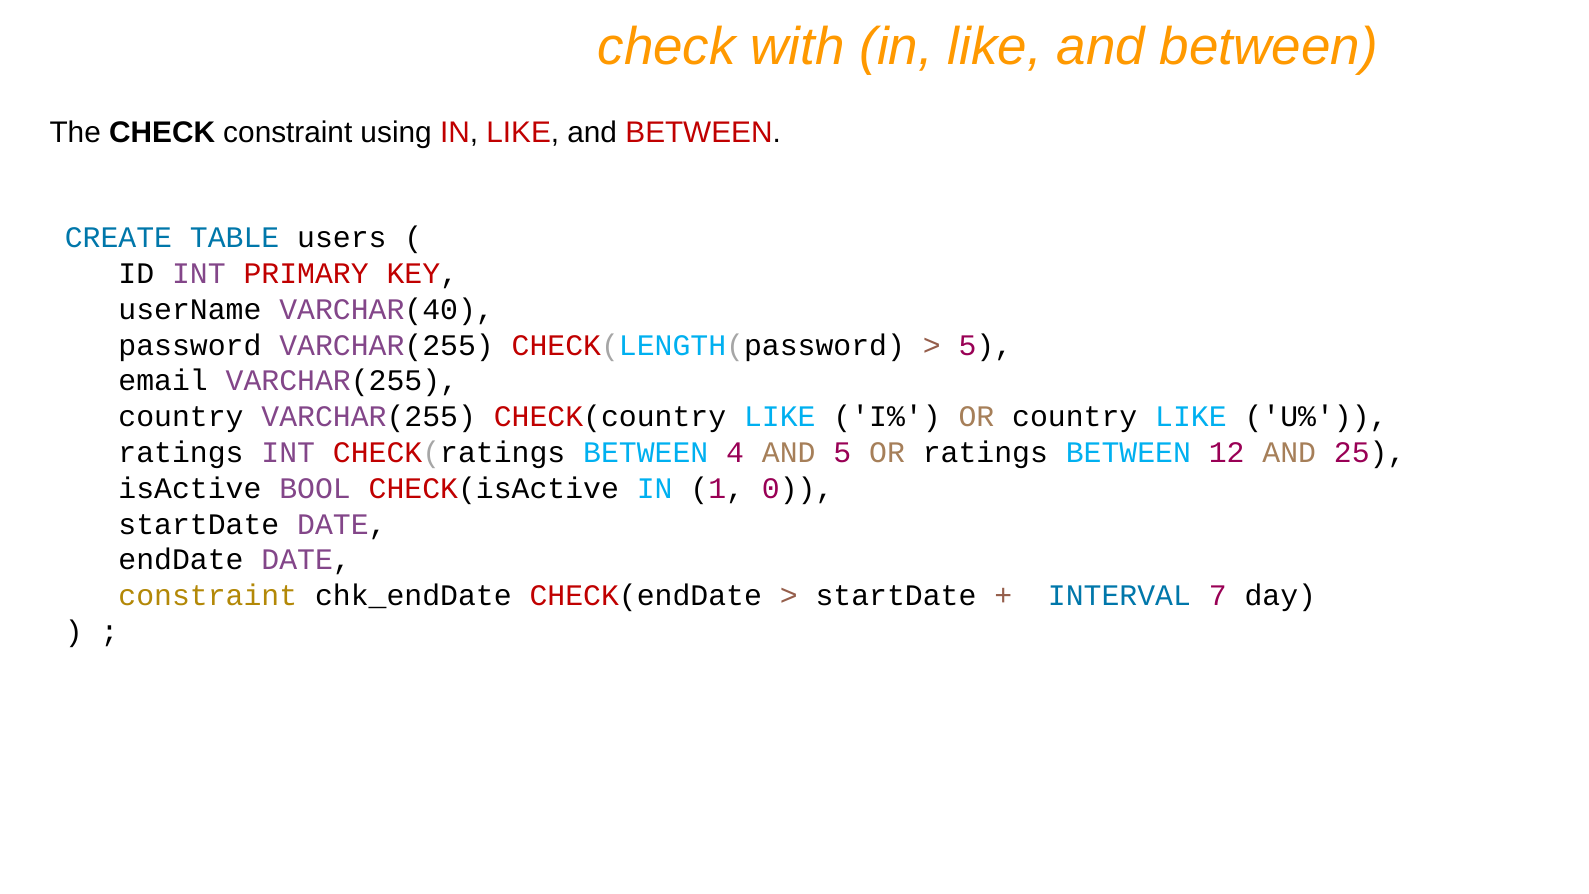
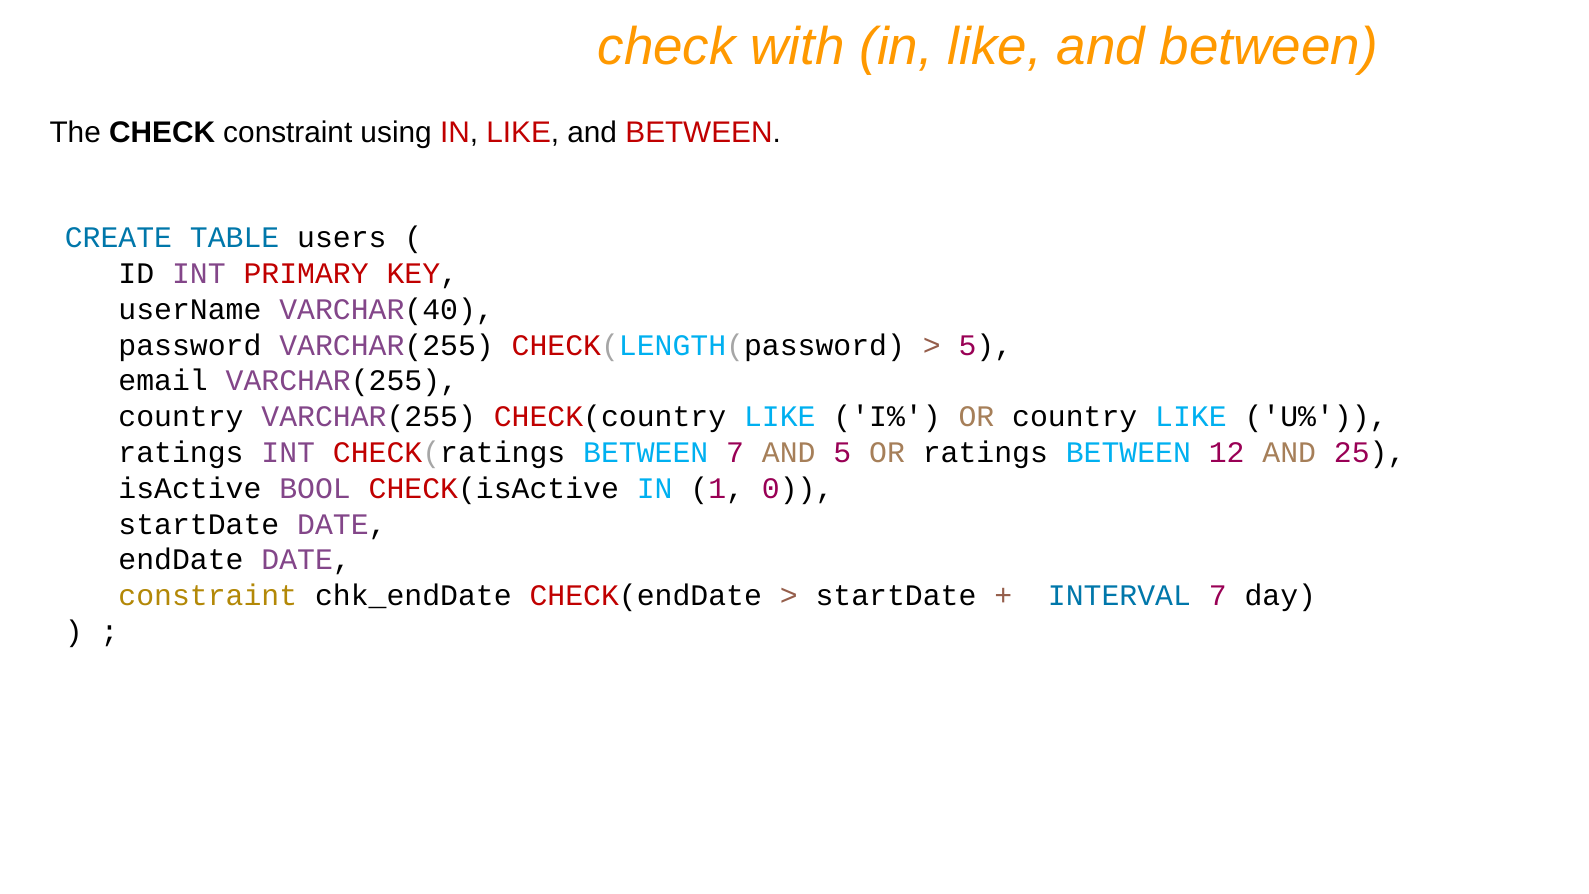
BETWEEN 4: 4 -> 7
